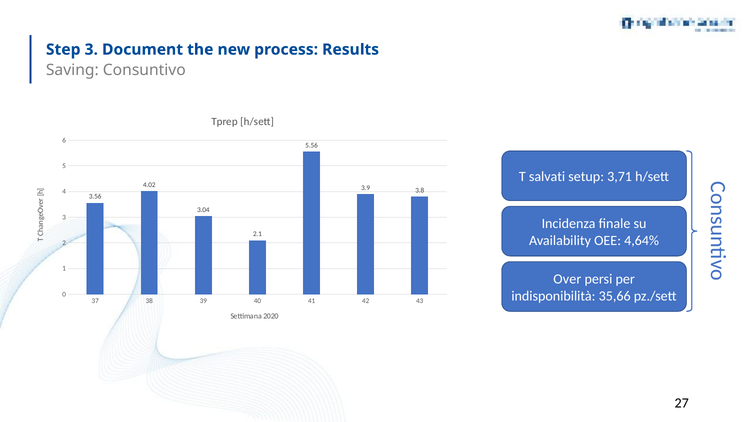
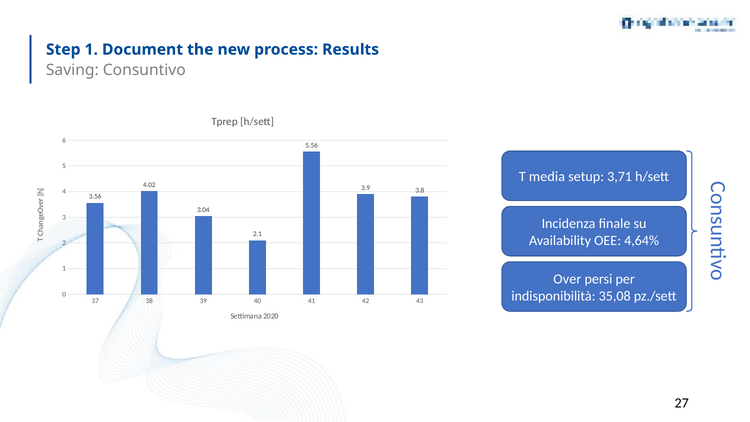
Step 3: 3 -> 1
salvati: salvati -> media
35,66: 35,66 -> 35,08
